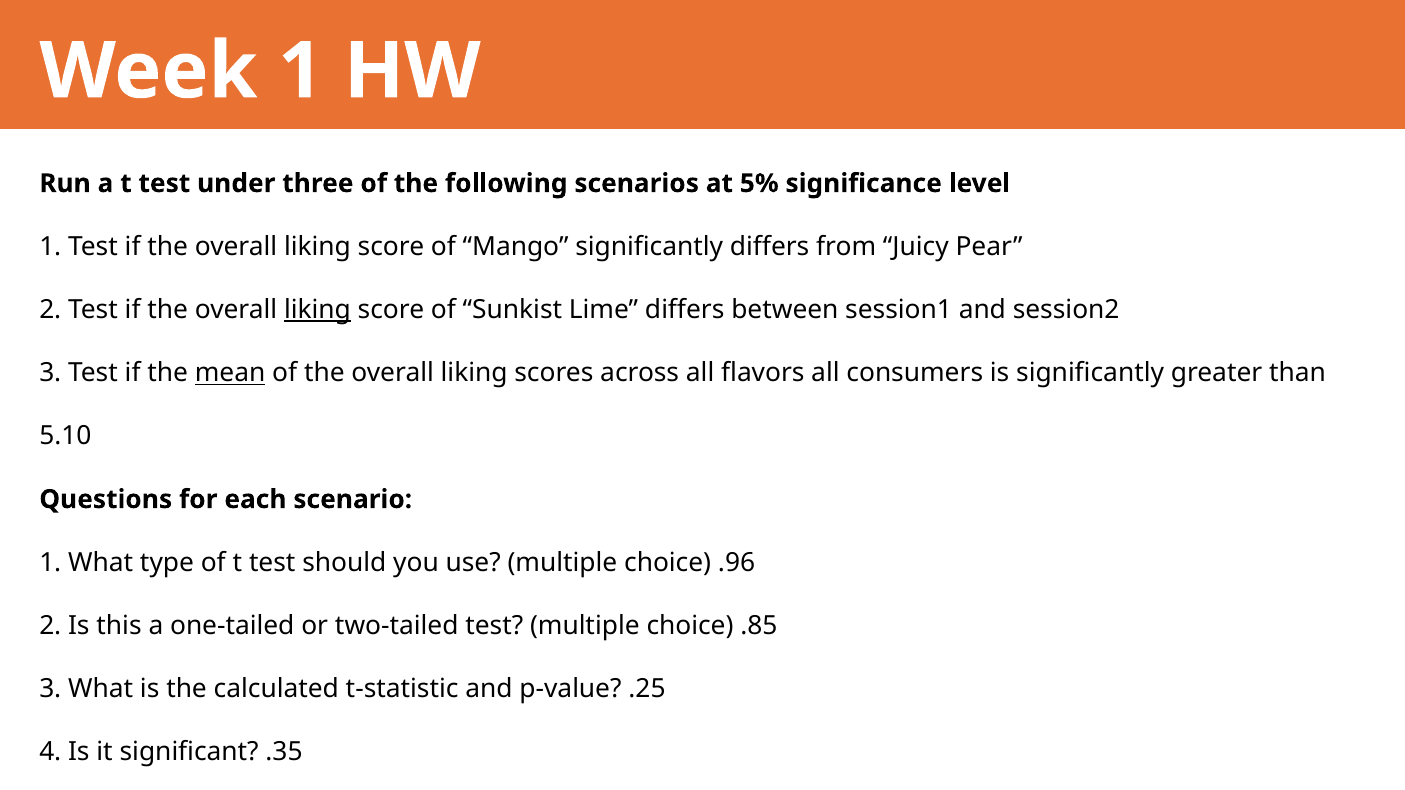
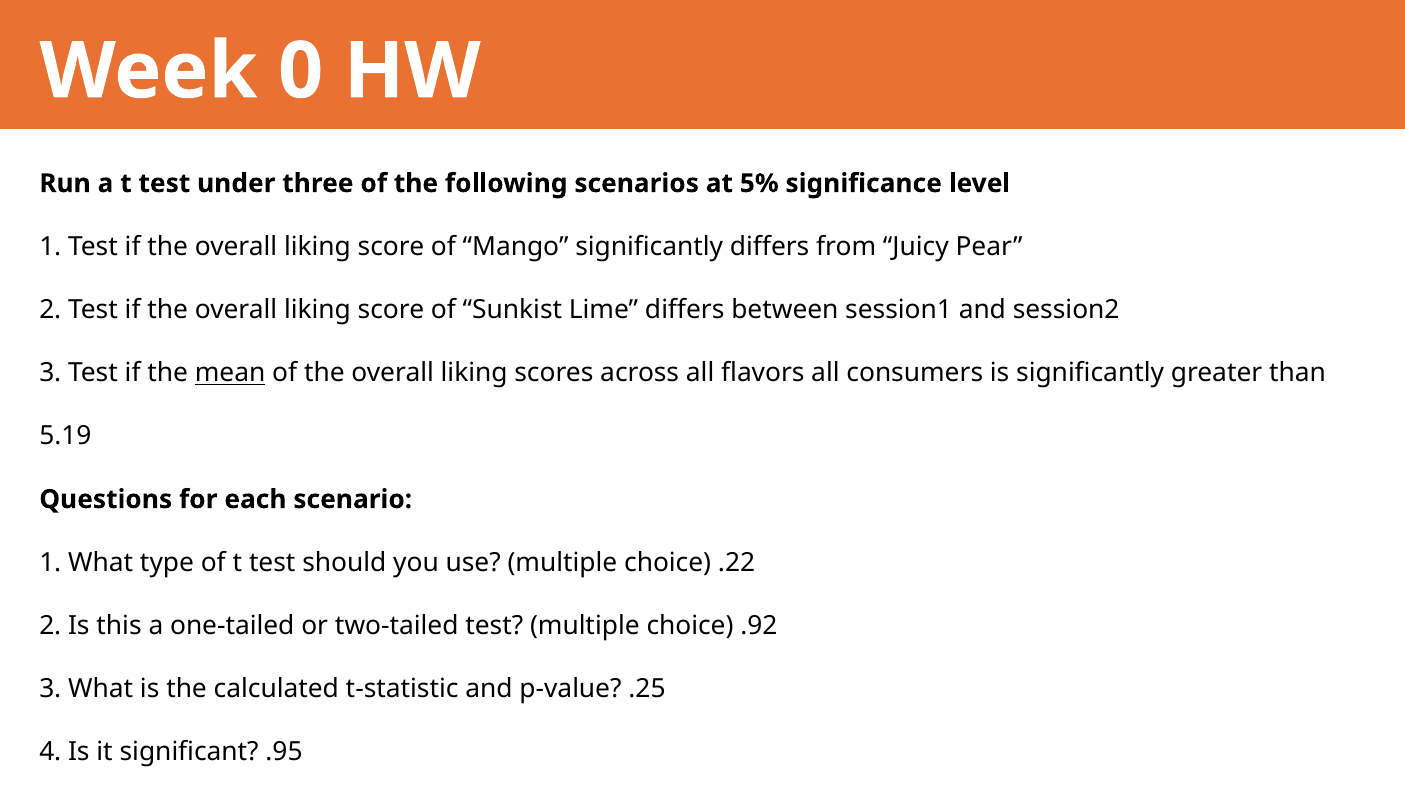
Week 1: 1 -> 0
liking at (317, 310) underline: present -> none
5.10: 5.10 -> 5.19
.96: .96 -> .22
.85: .85 -> .92
.35: .35 -> .95
